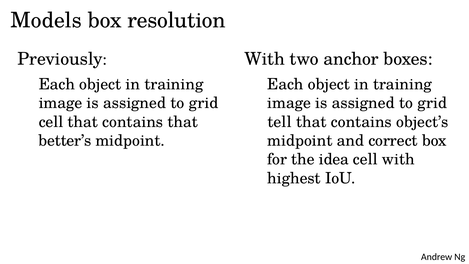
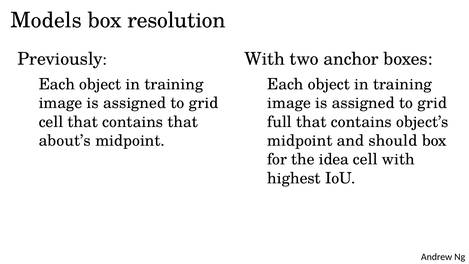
tell: tell -> full
better’s: better’s -> about’s
correct: correct -> should
